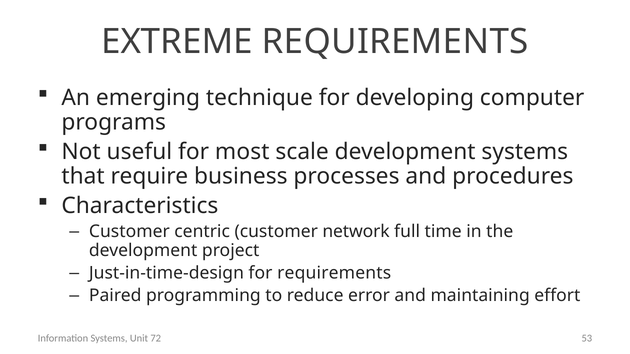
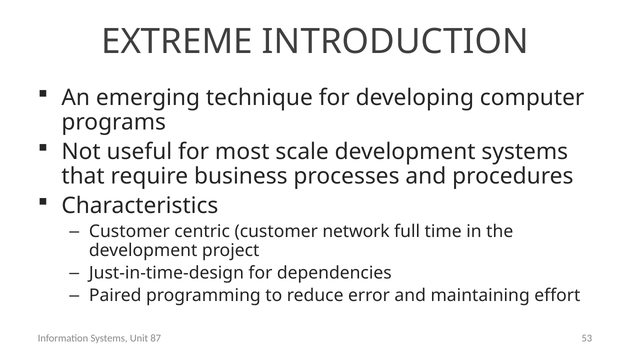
EXTREME REQUIREMENTS: REQUIREMENTS -> INTRODUCTION
for requirements: requirements -> dependencies
72: 72 -> 87
